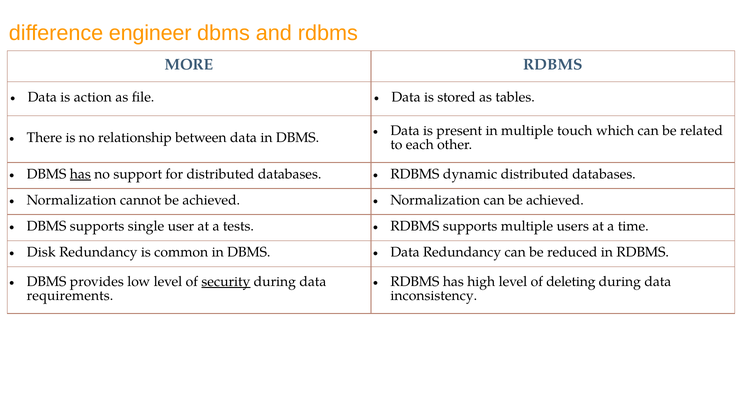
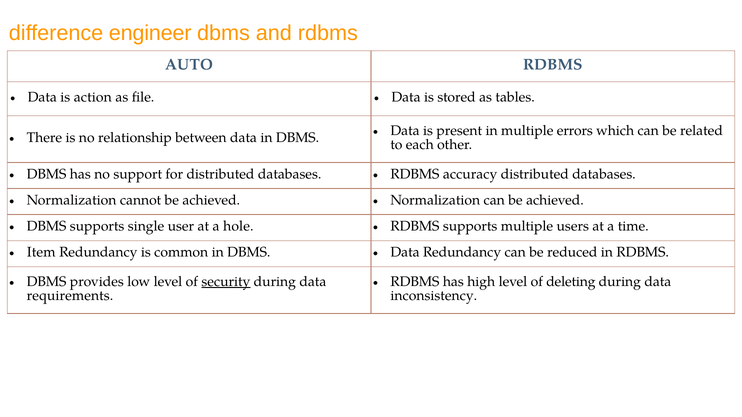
MORE: MORE -> AUTO
touch: touch -> errors
has at (80, 174) underline: present -> none
dynamic: dynamic -> accuracy
tests: tests -> hole
Disk: Disk -> Item
